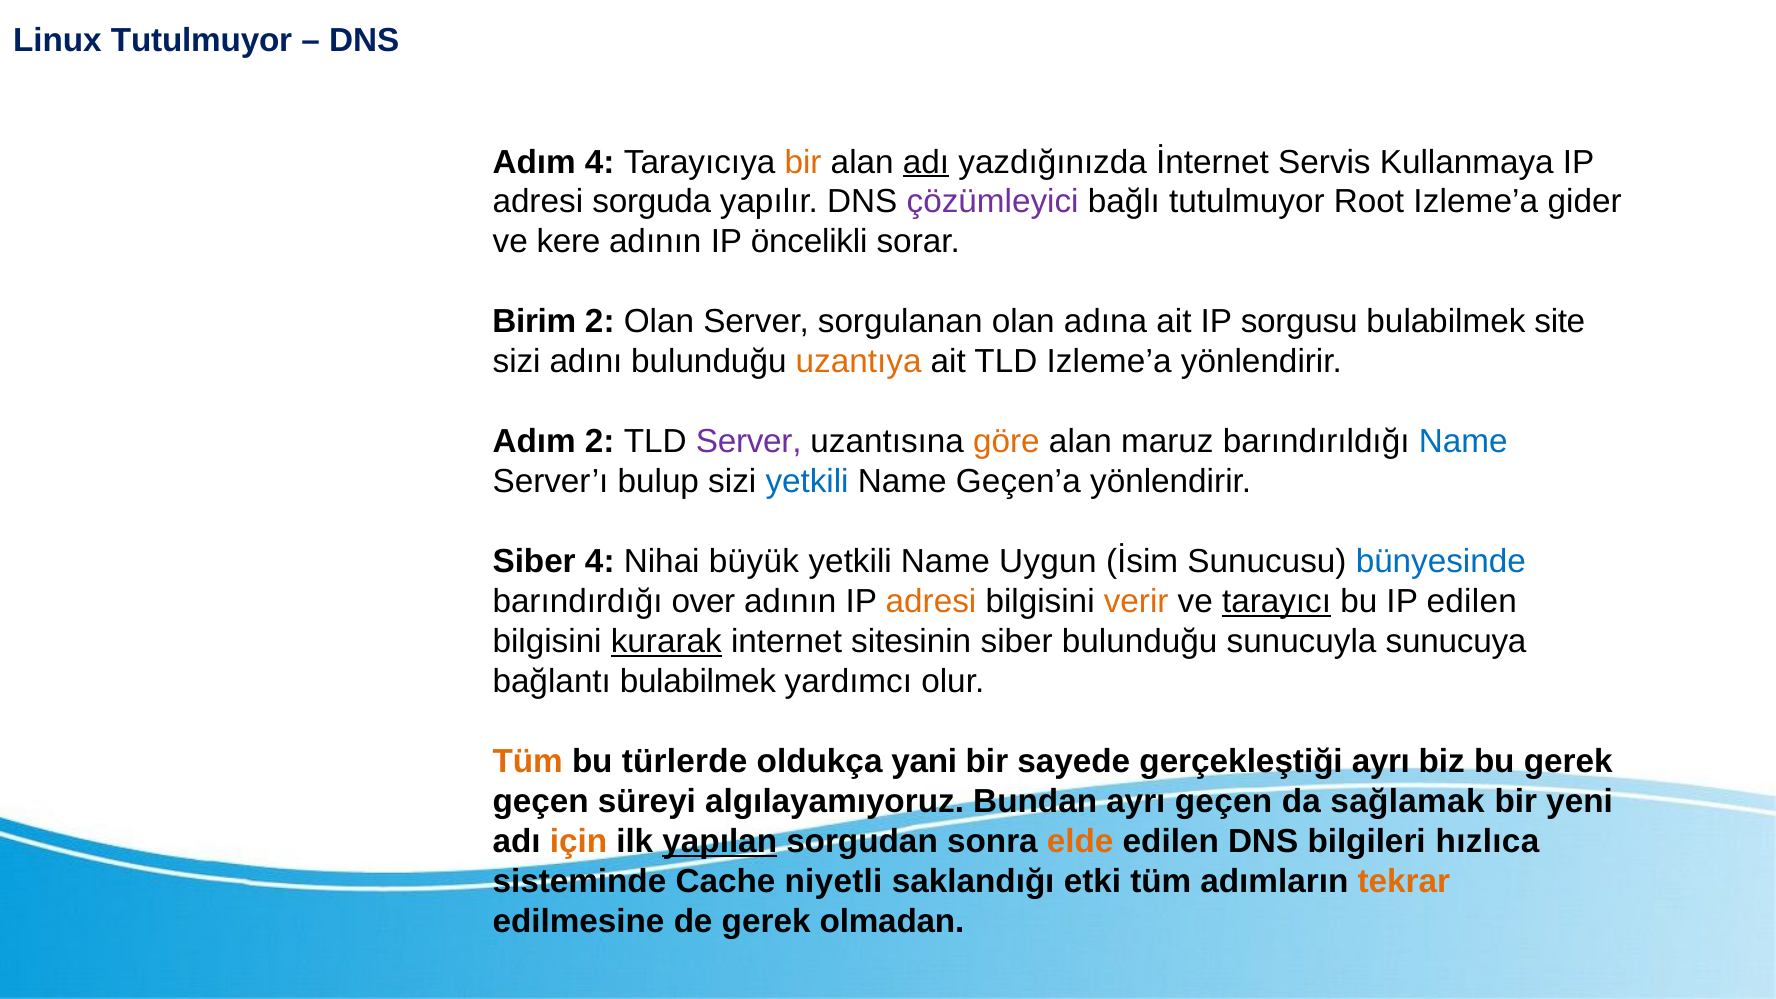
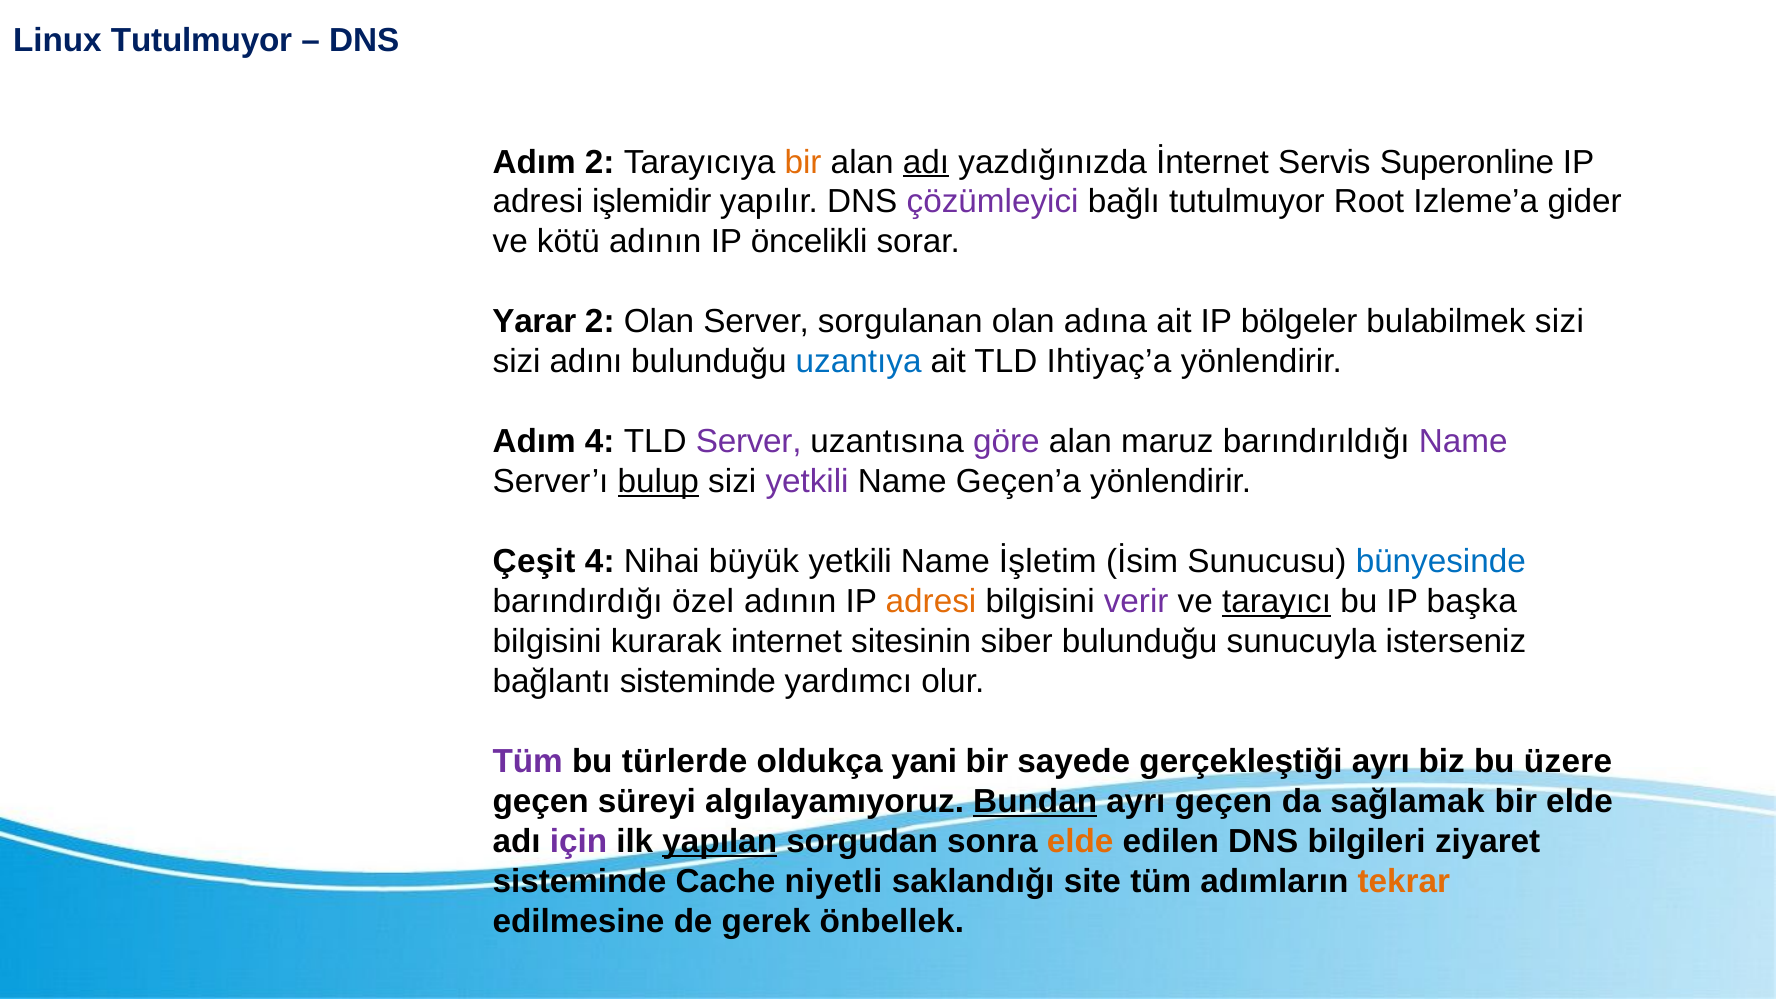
Adım 4: 4 -> 2
Kullanmaya: Kullanmaya -> Superonline
sorguda: sorguda -> işlemidir
kere: kere -> kötü
Birim: Birim -> Yarar
sorgusu: sorgusu -> bölgeler
bulabilmek site: site -> sizi
uzantıya colour: orange -> blue
TLD Izleme’a: Izleme’a -> Ihtiyaç’a
Adım 2: 2 -> 4
göre colour: orange -> purple
Name at (1463, 442) colour: blue -> purple
bulup underline: none -> present
yetkili at (807, 482) colour: blue -> purple
Siber at (534, 562): Siber -> Çeşit
Uygun: Uygun -> İşletim
over: over -> özel
verir colour: orange -> purple
IP edilen: edilen -> başka
kurarak underline: present -> none
sunucuya: sunucuya -> isterseniz
bağlantı bulabilmek: bulabilmek -> sisteminde
Tüm at (528, 761) colour: orange -> purple
bu gerek: gerek -> üzere
Bundan underline: none -> present
bir yeni: yeni -> elde
için colour: orange -> purple
hızlıca: hızlıca -> ziyaret
etki: etki -> site
olmadan: olmadan -> önbellek
